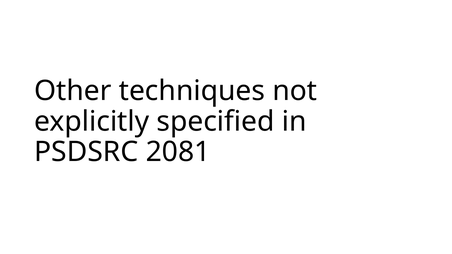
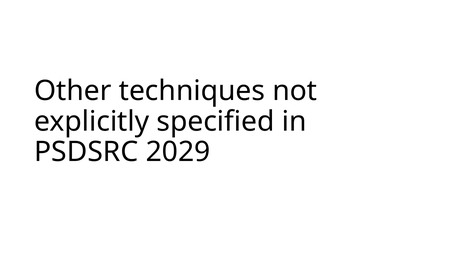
2081: 2081 -> 2029
